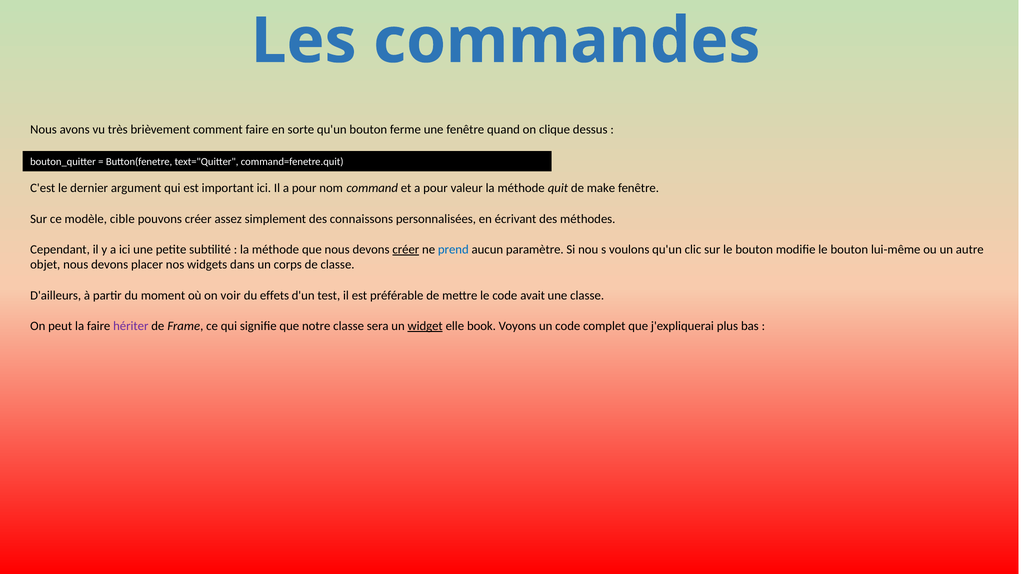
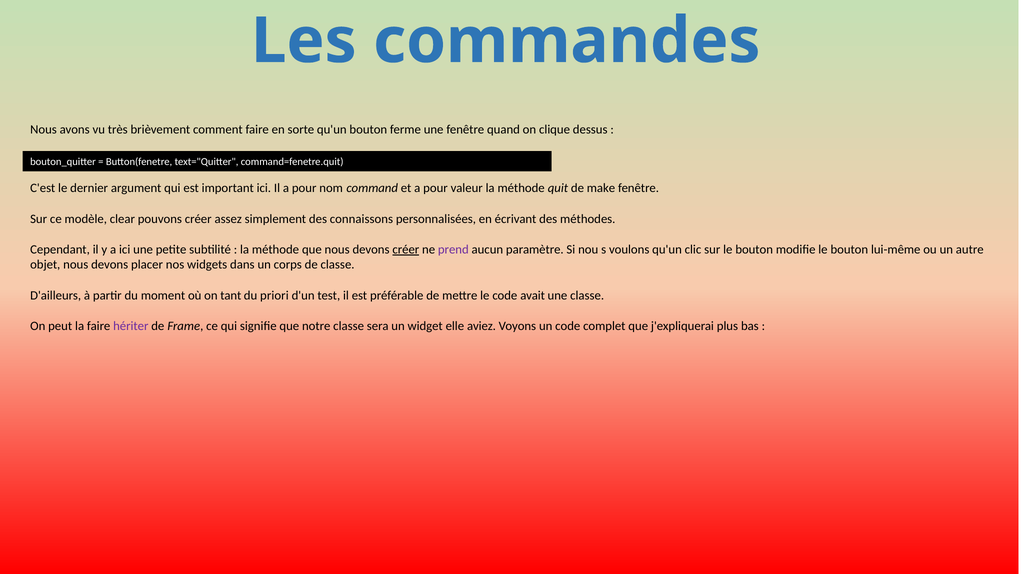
cible: cible -> clear
prend colour: blue -> purple
voir: voir -> tant
effets: effets -> priori
widget underline: present -> none
book: book -> aviez
